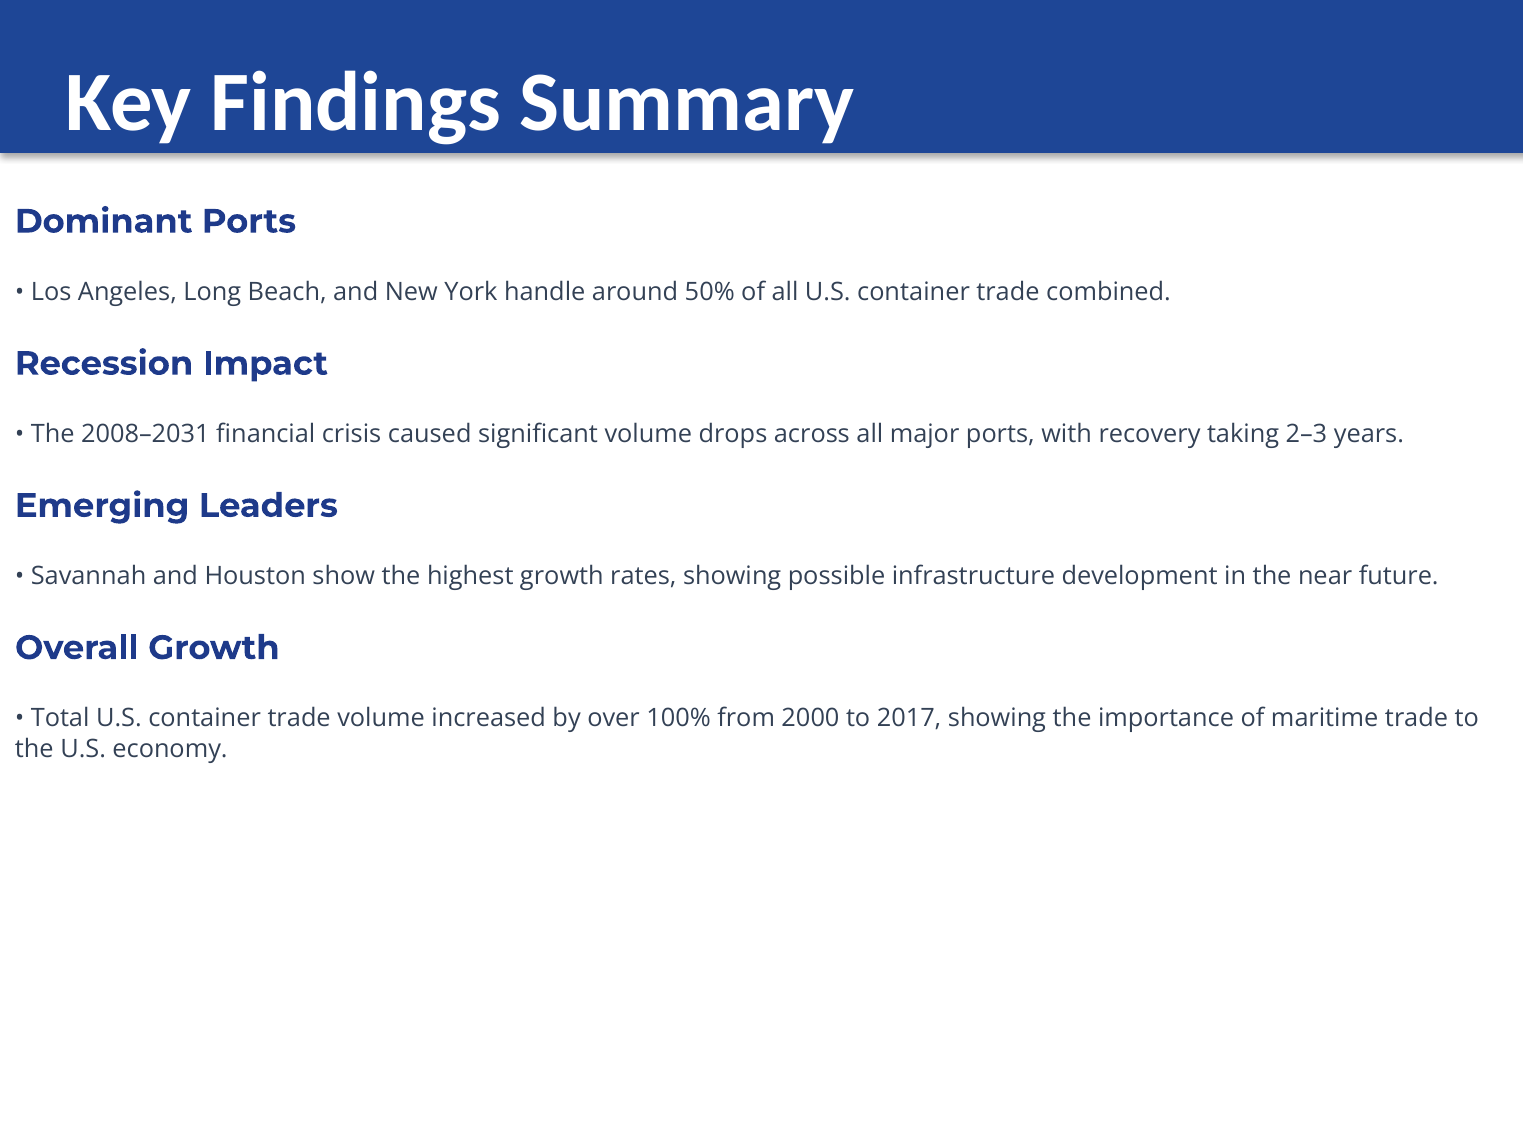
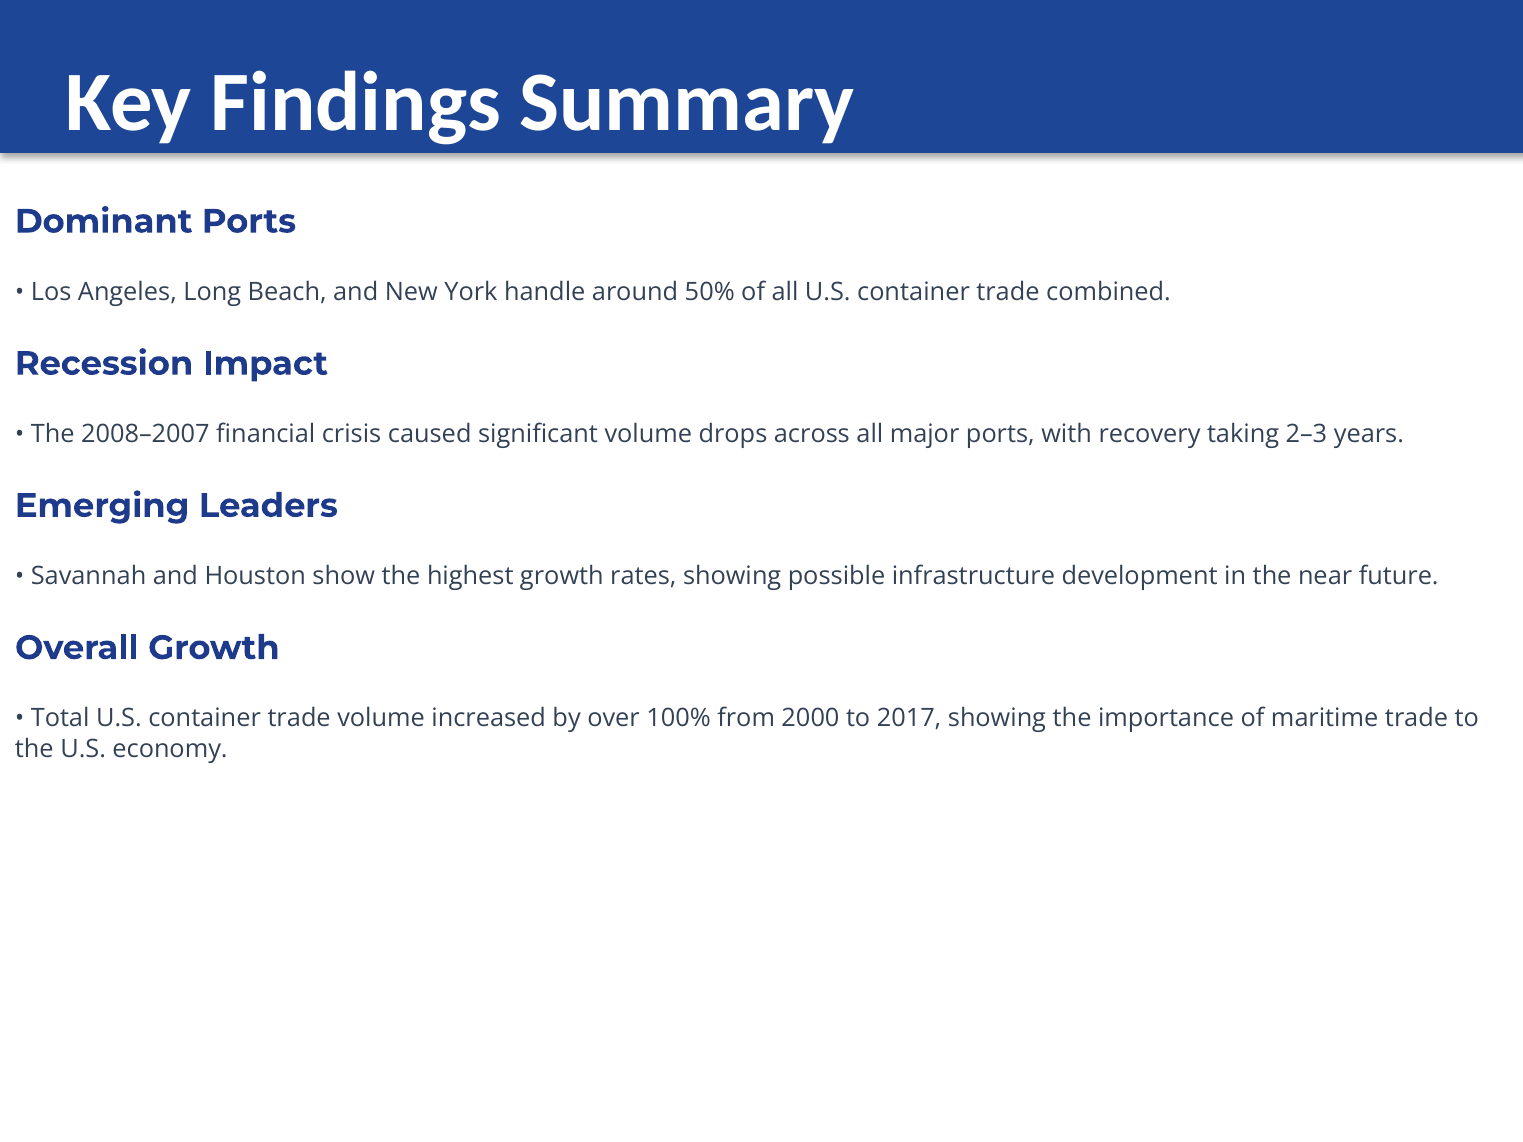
2008–2031: 2008–2031 -> 2008–2007
